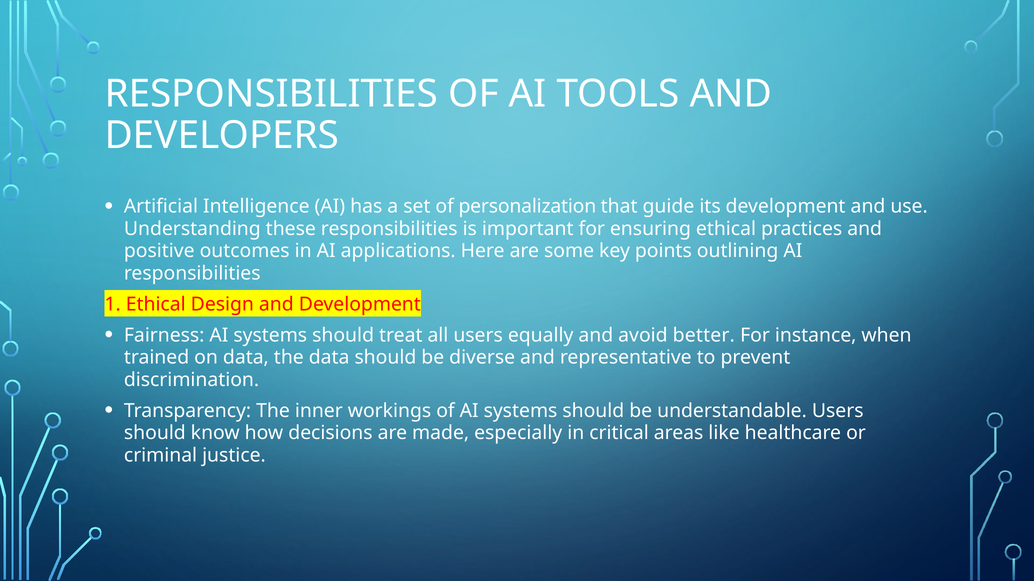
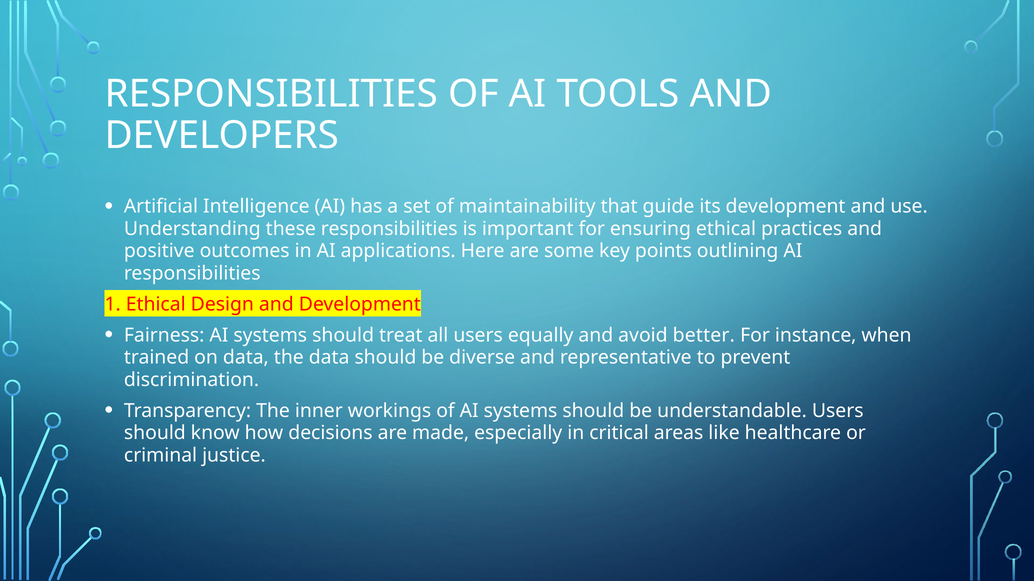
personalization: personalization -> maintainability
